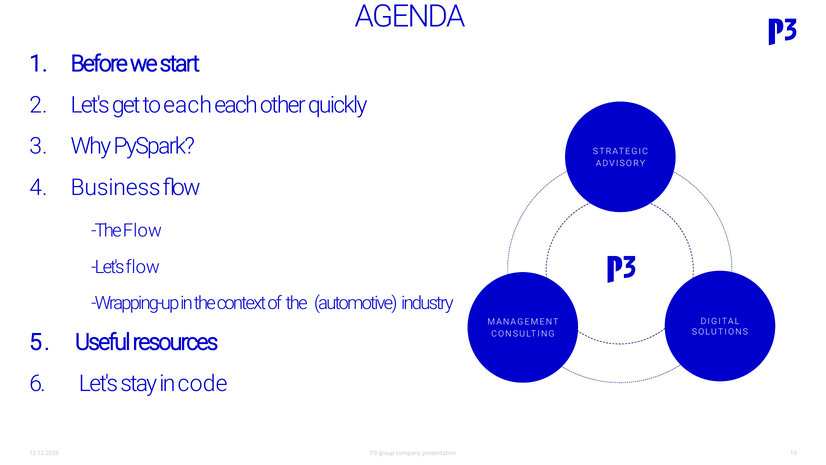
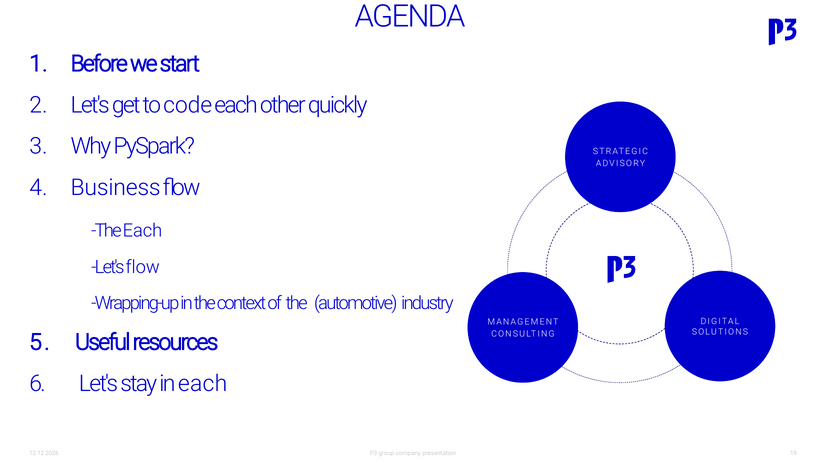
to each: each -> code
The Flow: Flow -> Each
in code: code -> each
